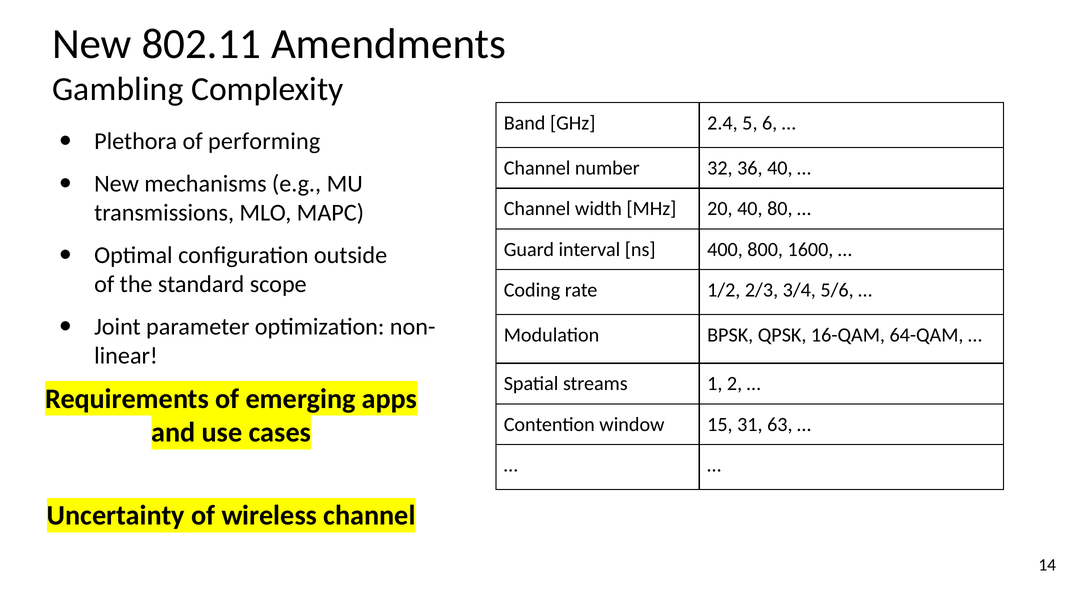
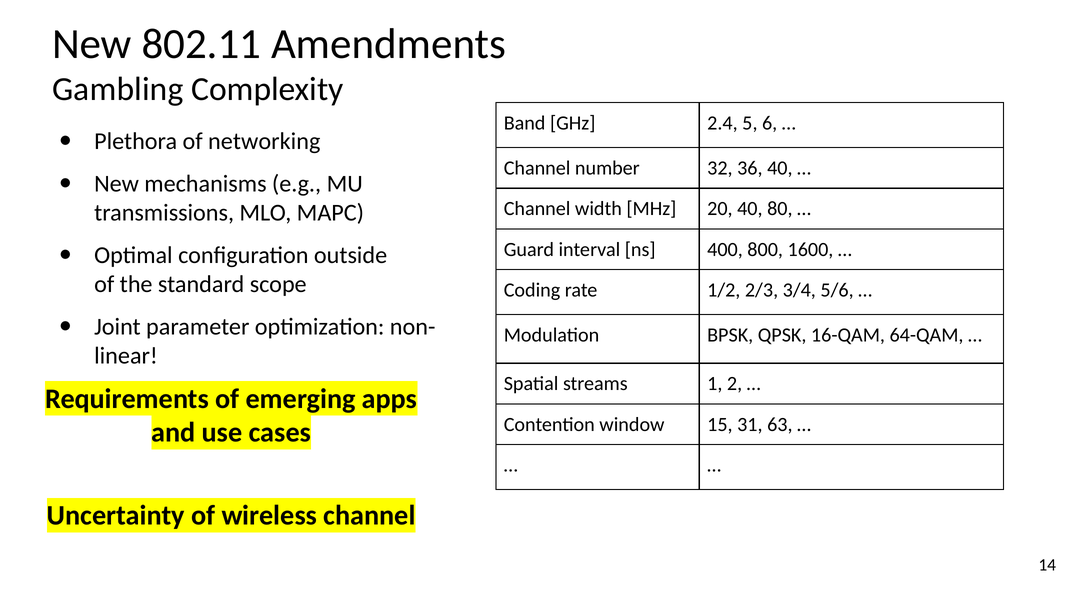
performing: performing -> networking
